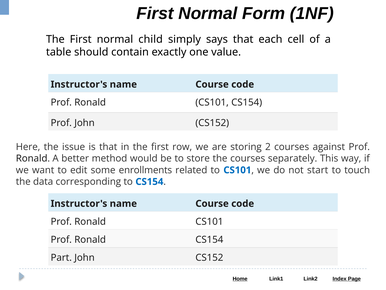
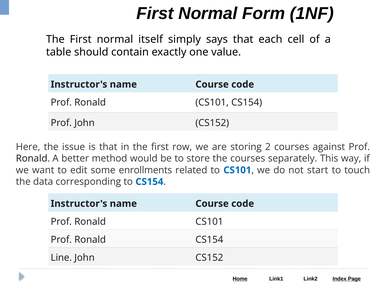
child: child -> itself
Part: Part -> Line
